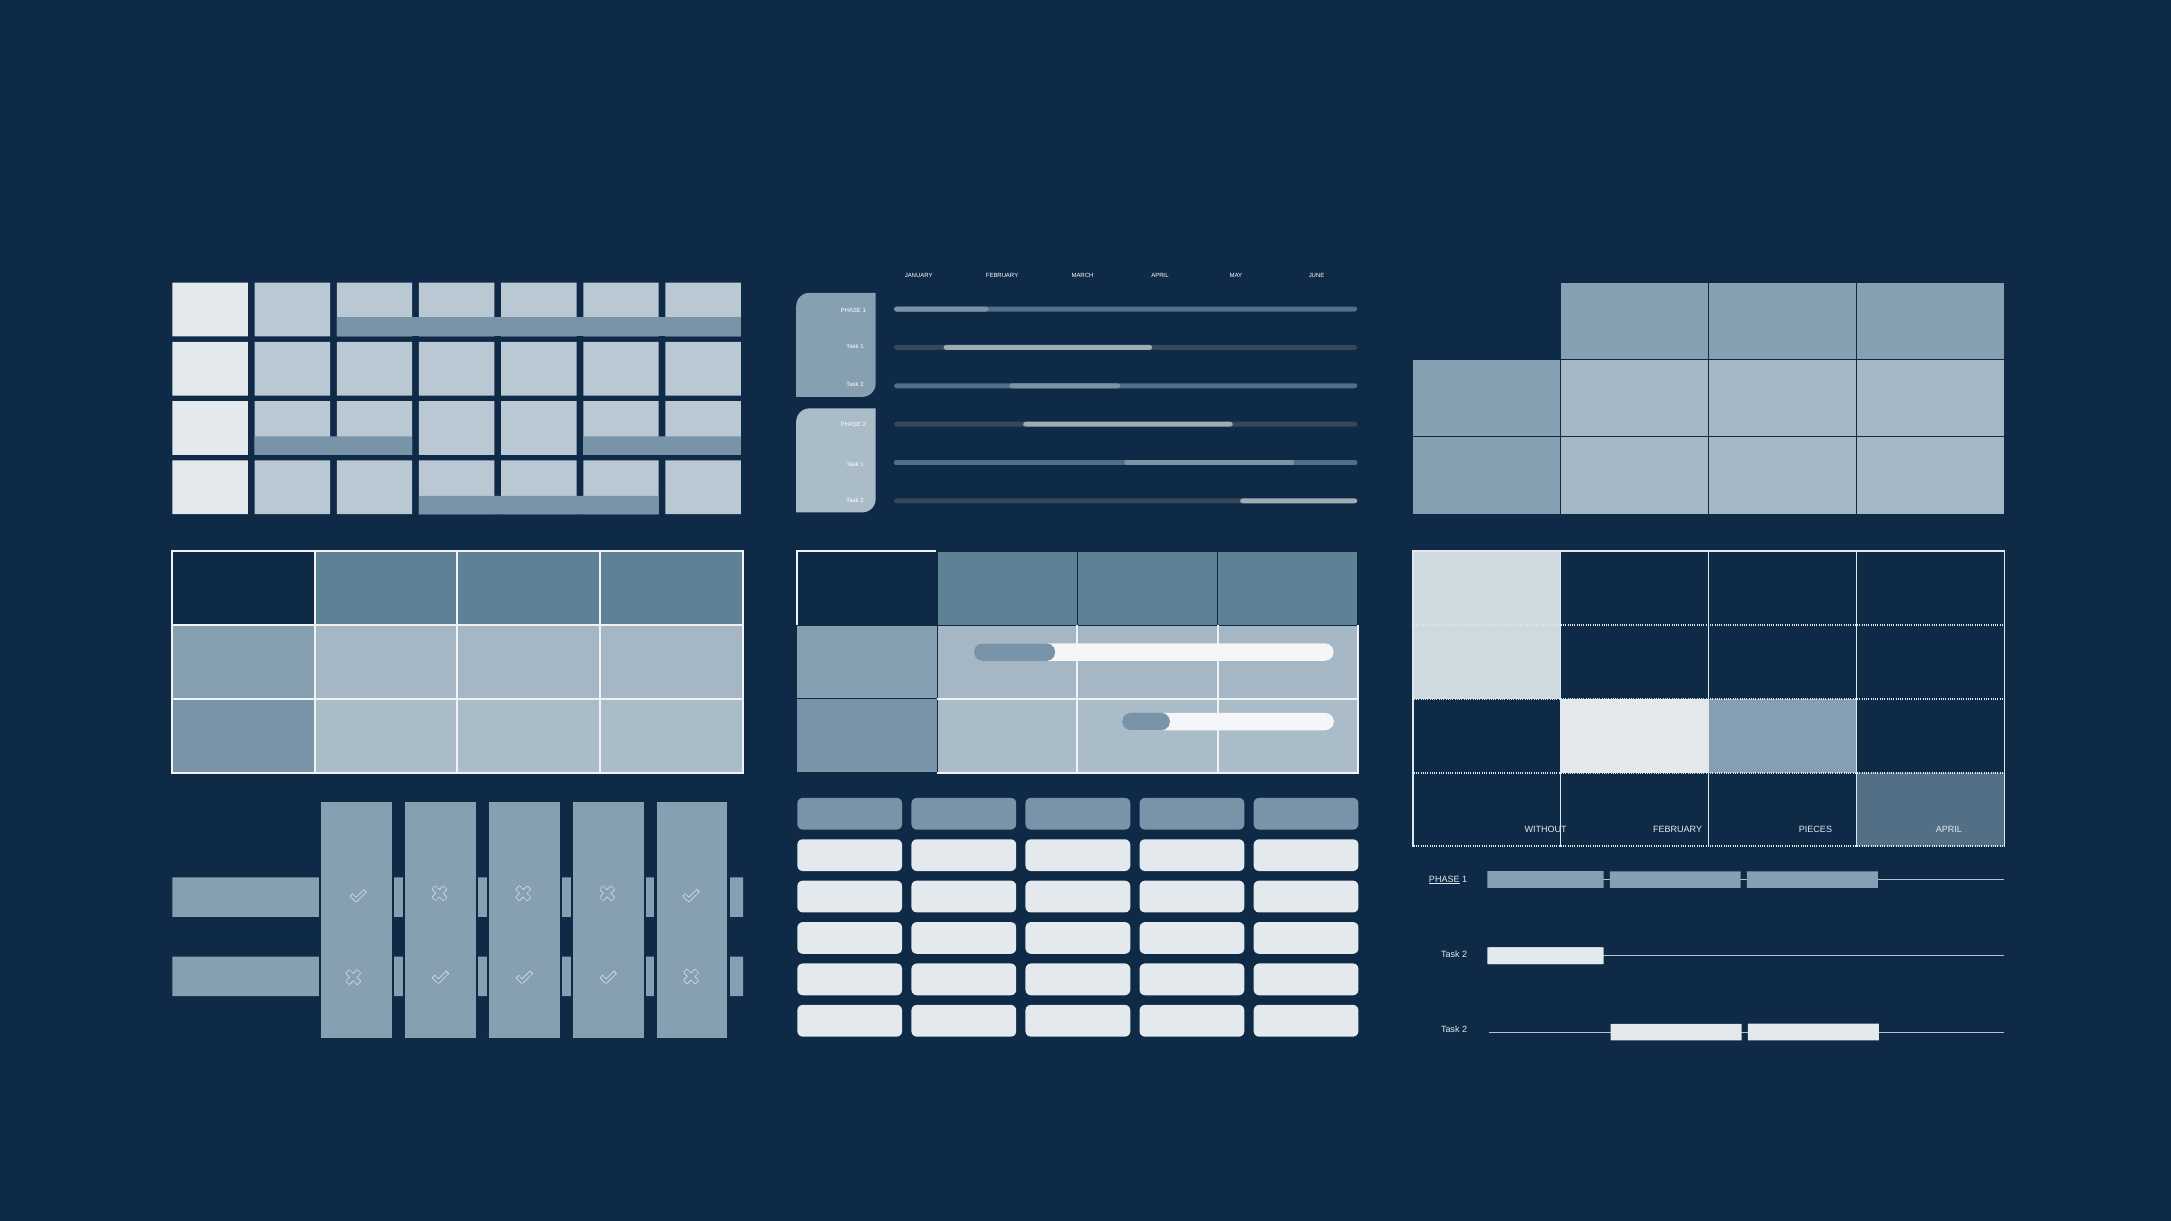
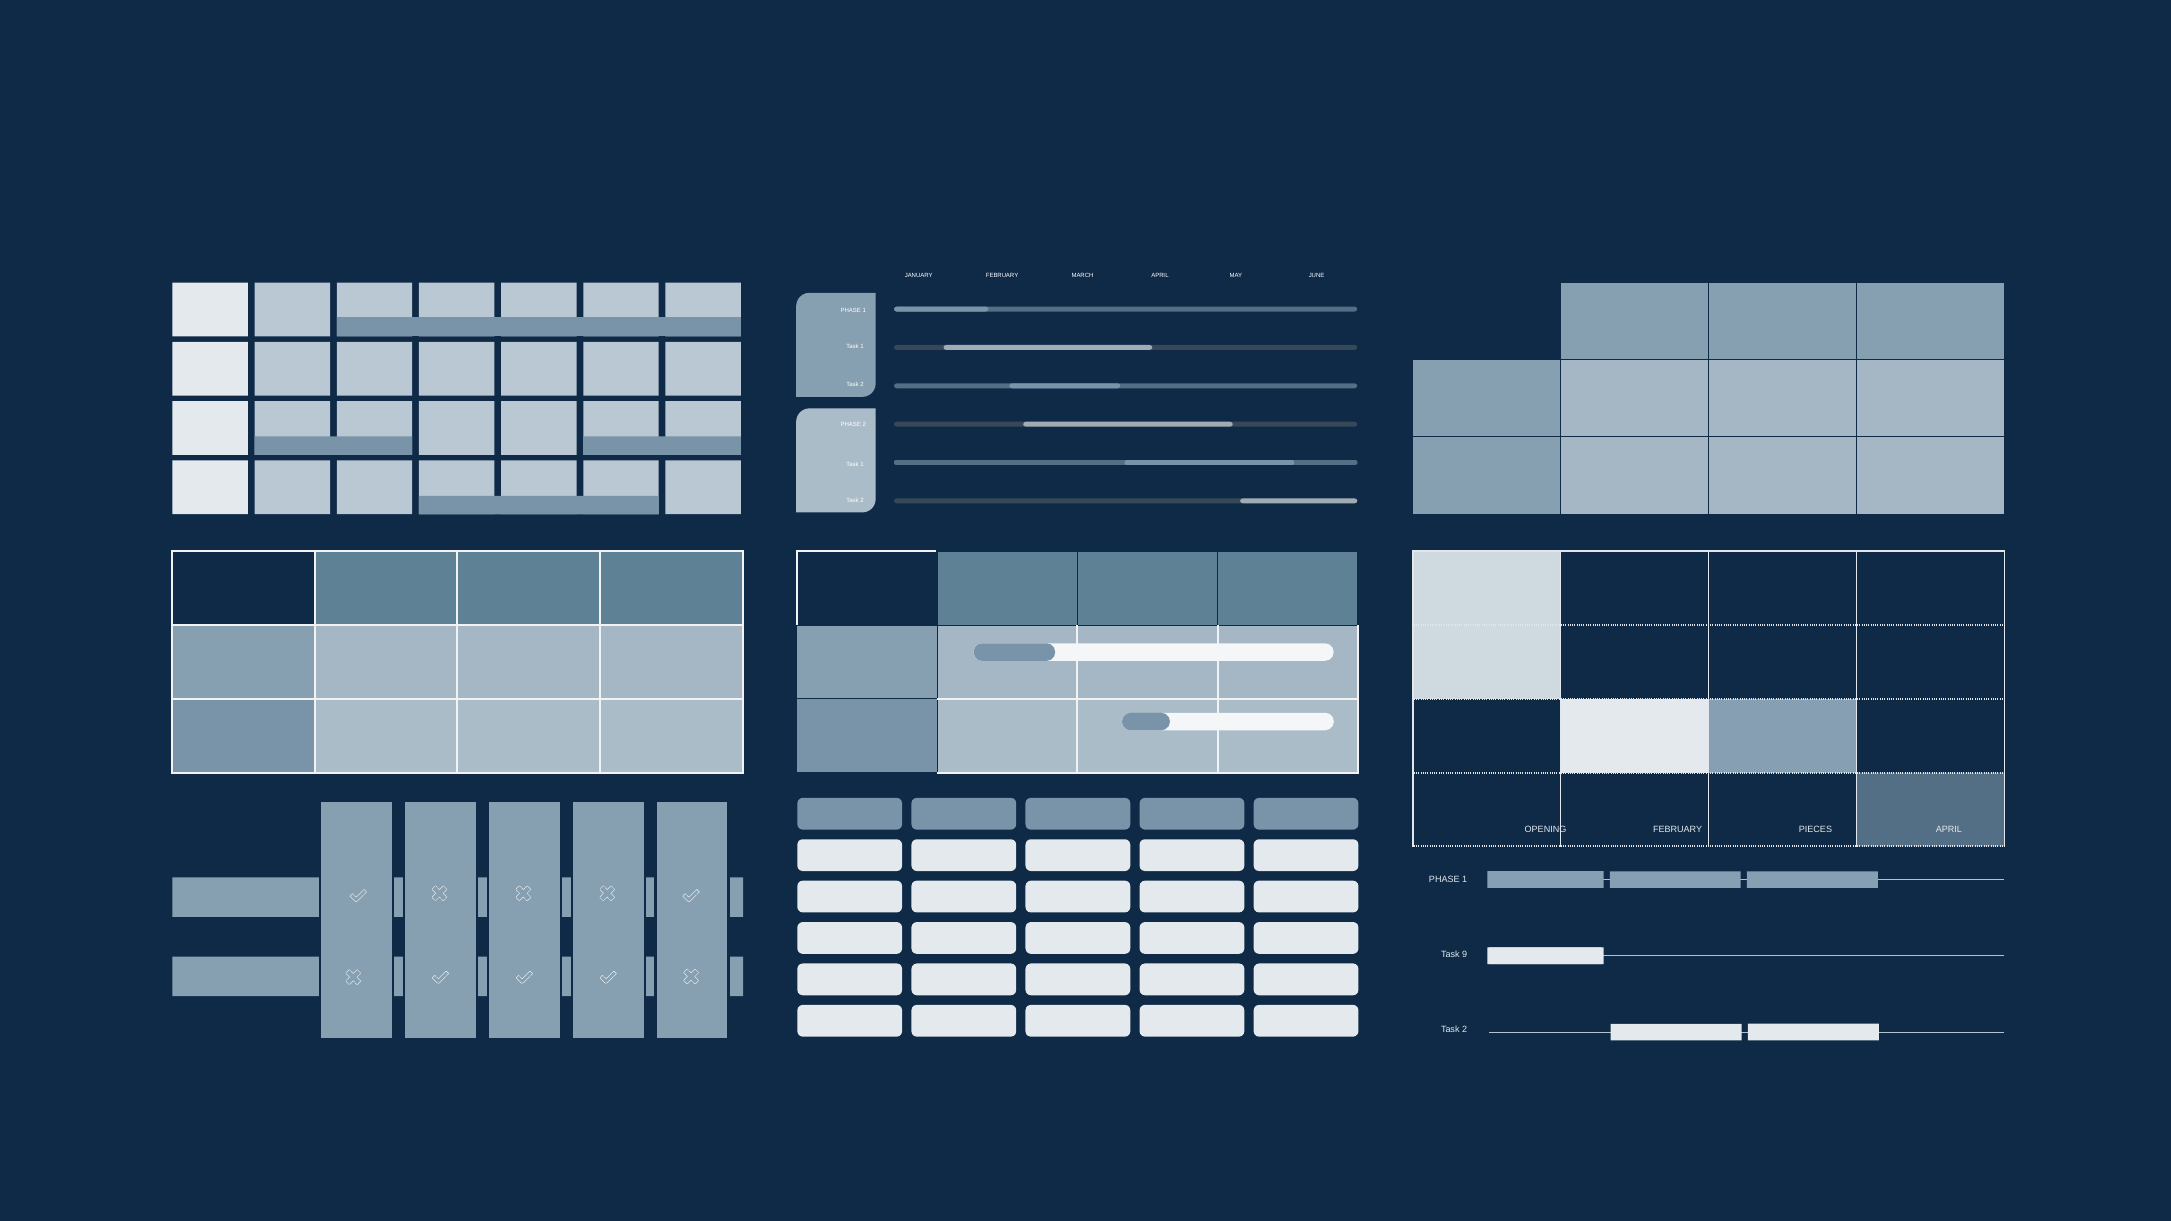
WITHOUT: WITHOUT -> OPENING
PHASE at (1444, 880) underline: present -> none
2 at (1465, 955): 2 -> 9
